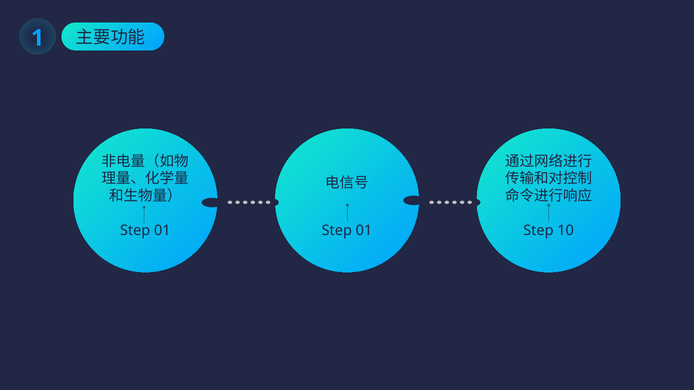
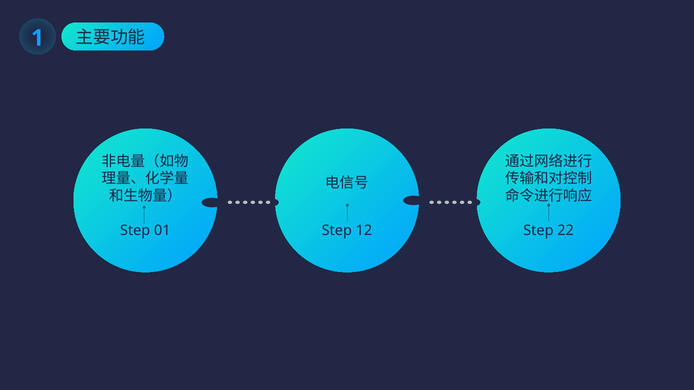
01 at (364, 231): 01 -> 12
10: 10 -> 22
